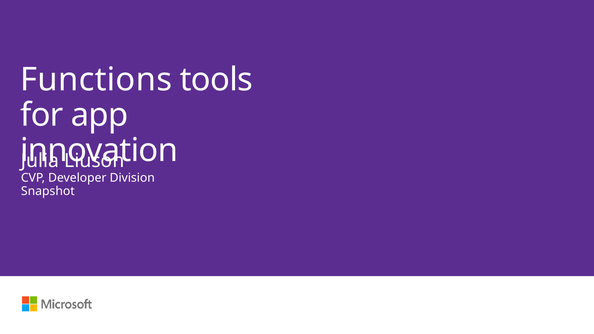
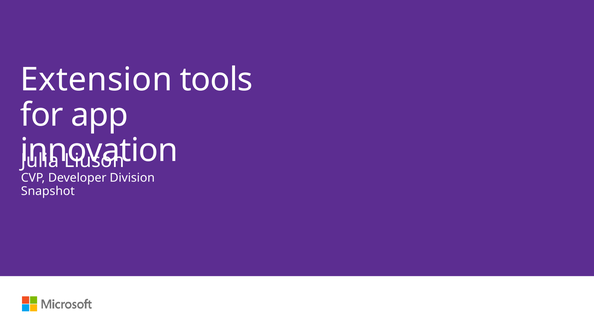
Functions: Functions -> Extension
